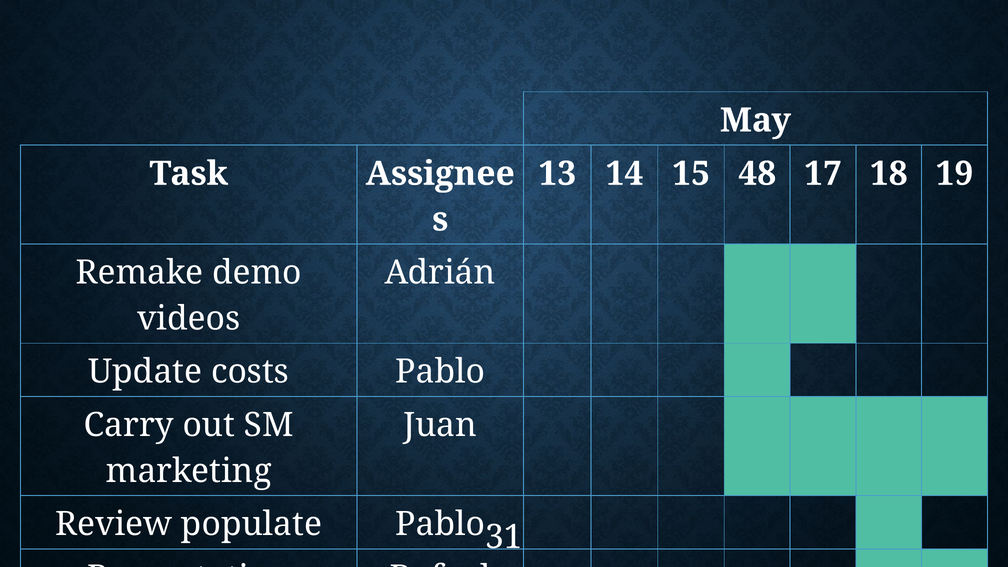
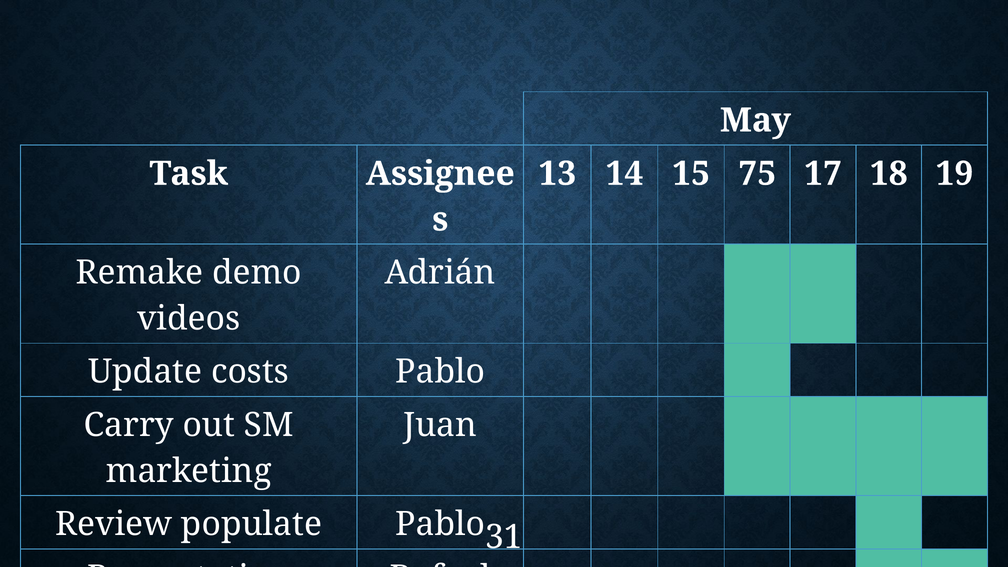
48: 48 -> 75
